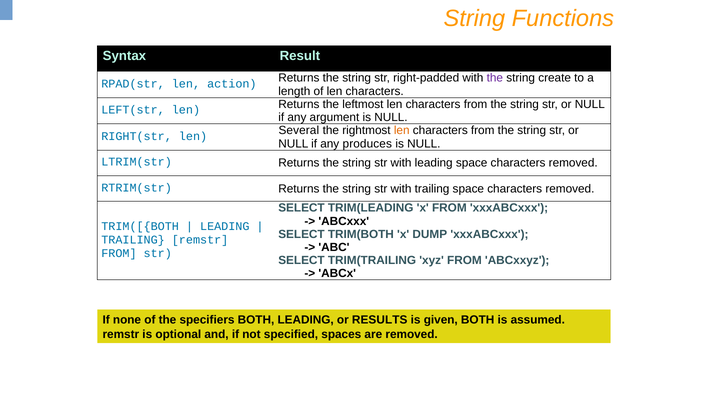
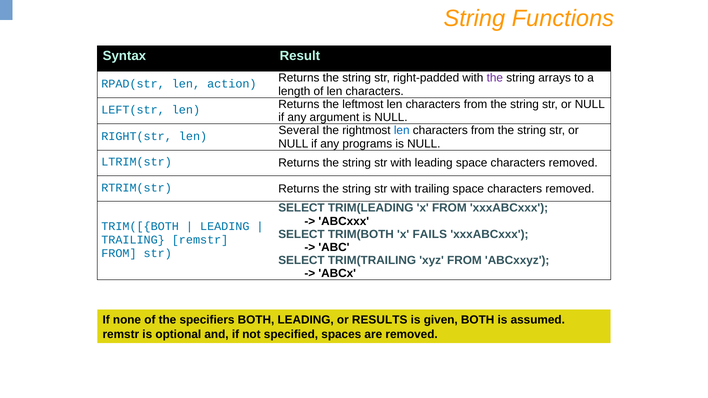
create: create -> arrays
len at (402, 131) colour: orange -> blue
produces: produces -> programs
DUMP: DUMP -> FAILS
